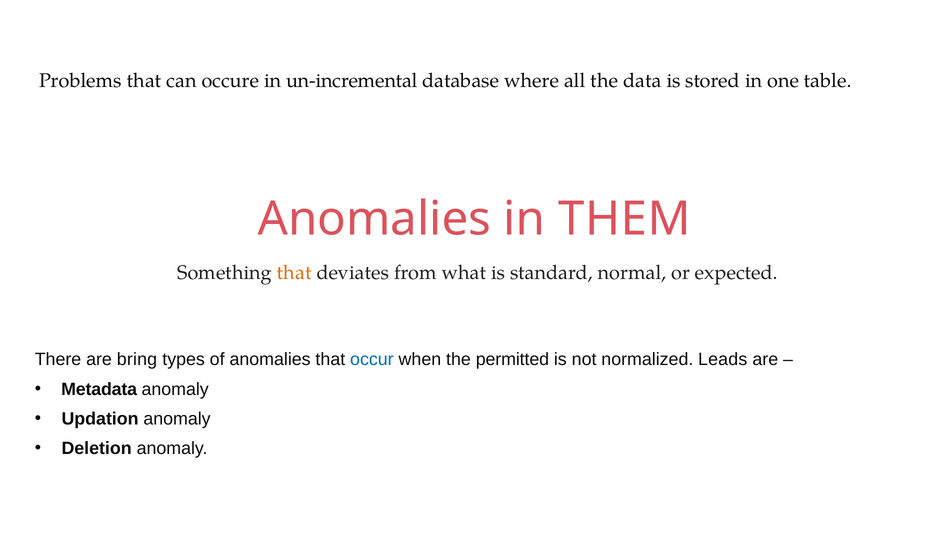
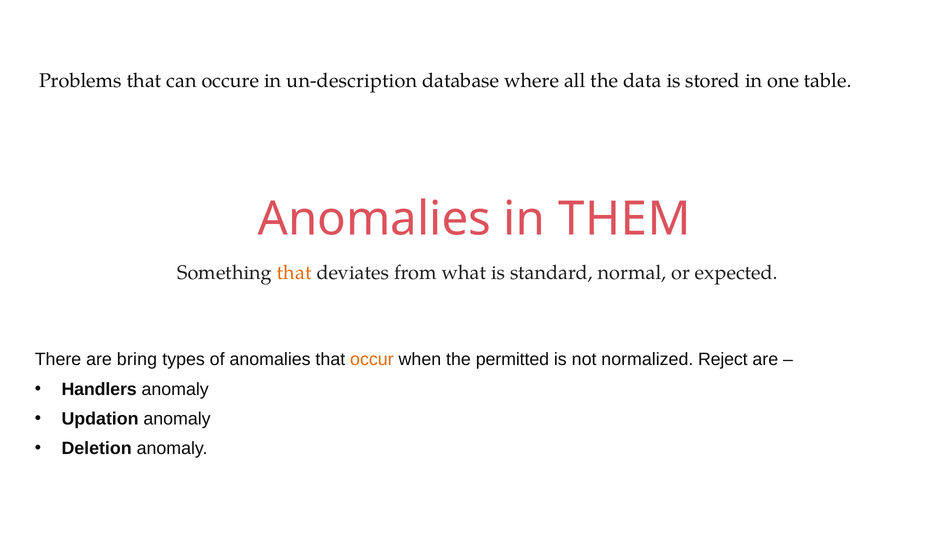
un-incremental: un-incremental -> un-description
occur colour: blue -> orange
Leads: Leads -> Reject
Metadata: Metadata -> Handlers
